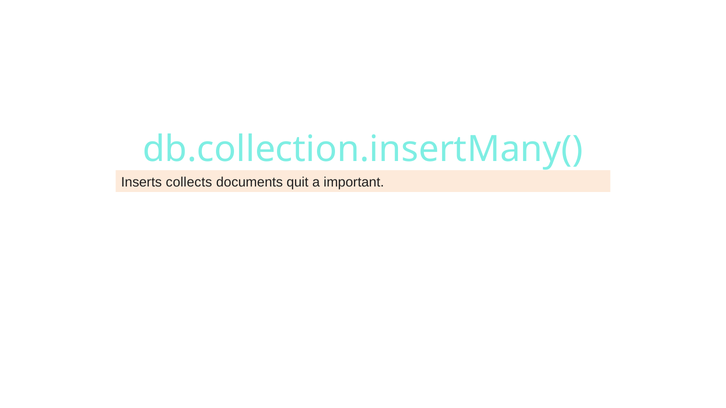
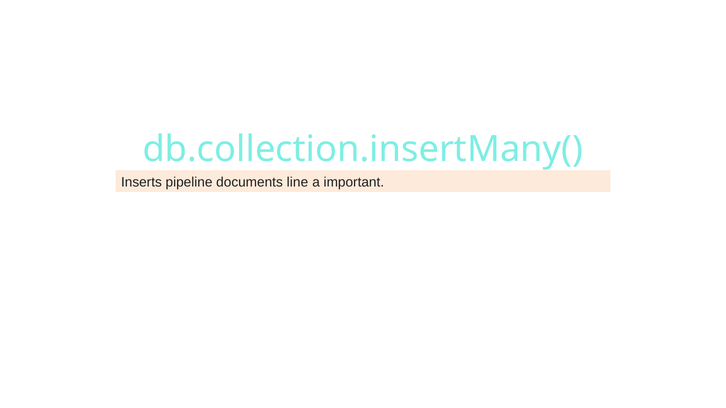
collects: collects -> pipeline
quit: quit -> line
